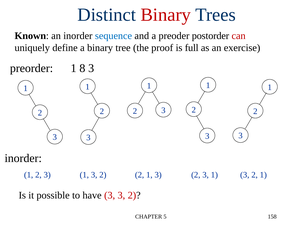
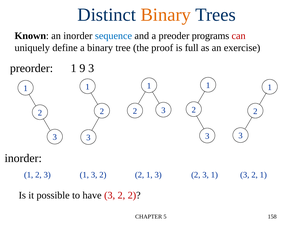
Binary at (166, 15) colour: red -> orange
postorder: postorder -> programs
8: 8 -> 9
have 3 3: 3 -> 2
